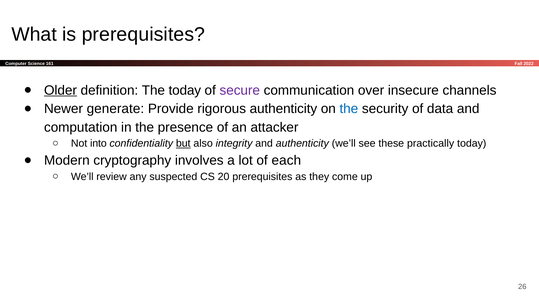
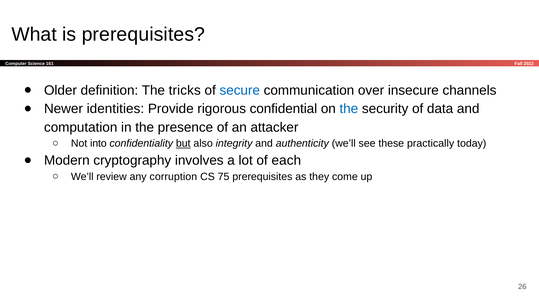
Older underline: present -> none
The today: today -> tricks
secure colour: purple -> blue
generate: generate -> identities
rigorous authenticity: authenticity -> confidential
suspected: suspected -> corruption
20: 20 -> 75
